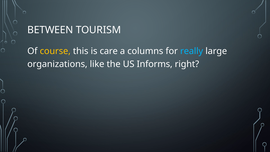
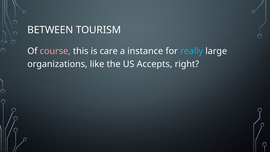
course colour: yellow -> pink
columns: columns -> instance
Informs: Informs -> Accepts
